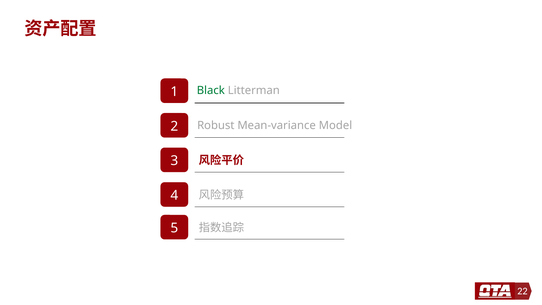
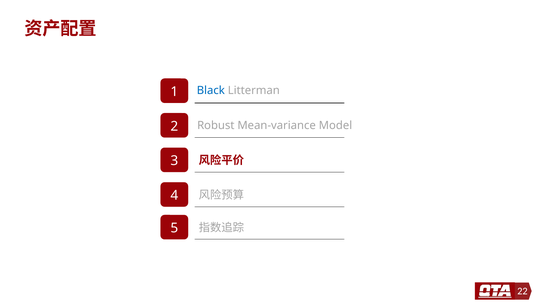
Black colour: green -> blue
